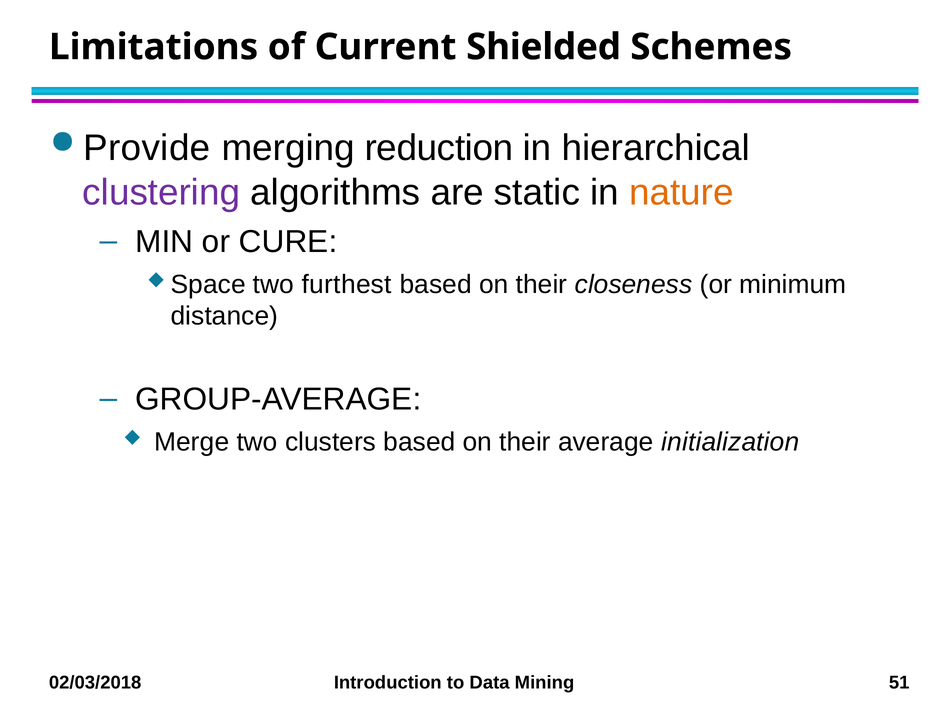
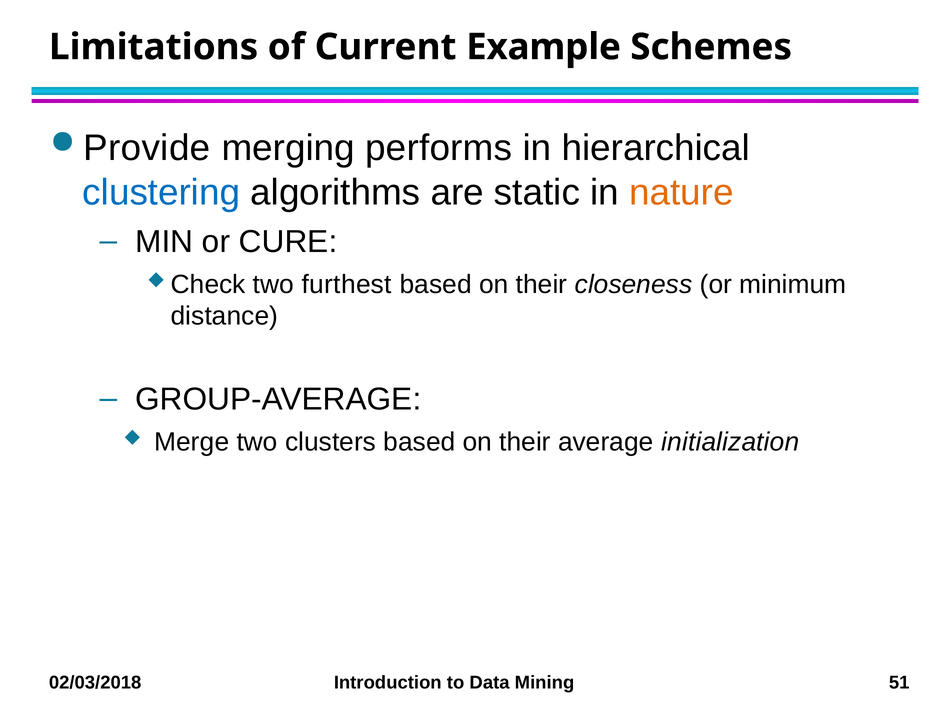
Shielded: Shielded -> Example
reduction: reduction -> performs
clustering colour: purple -> blue
Space: Space -> Check
